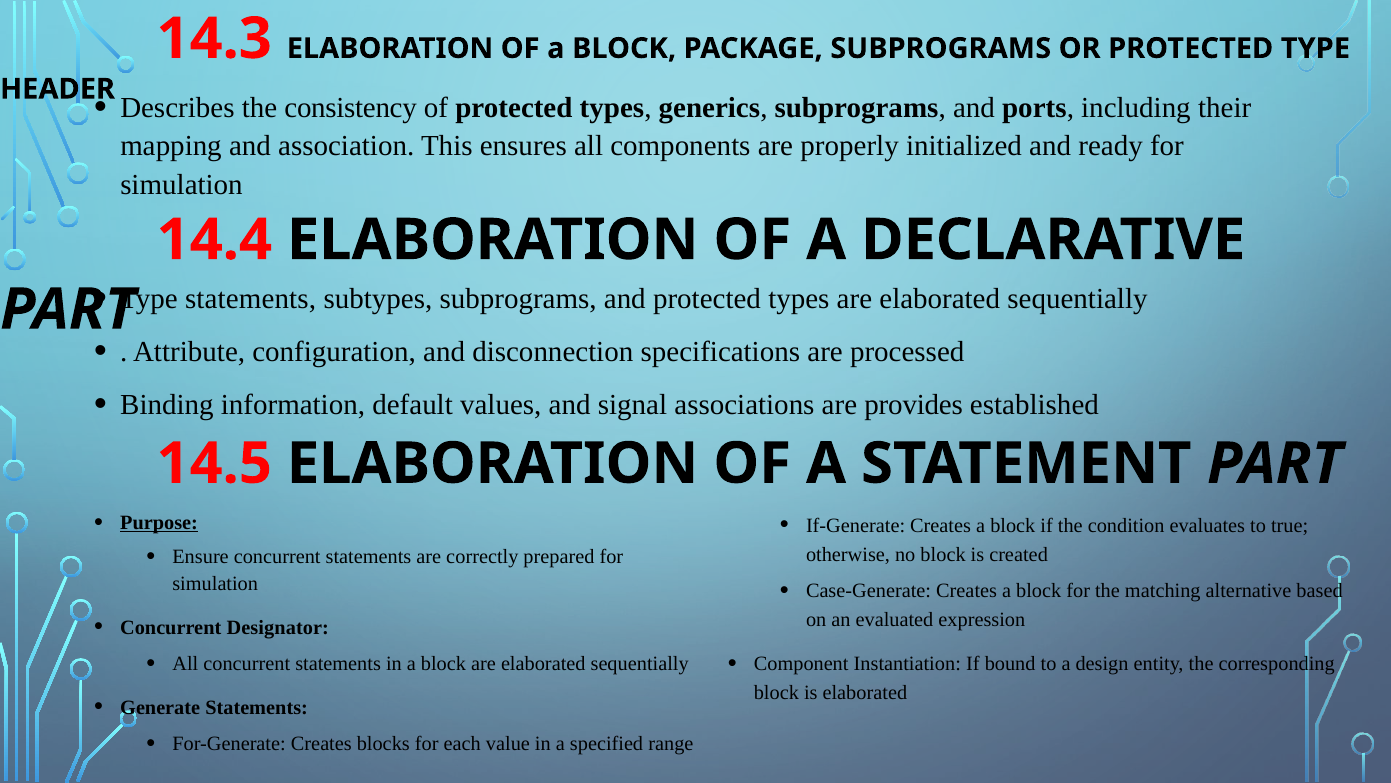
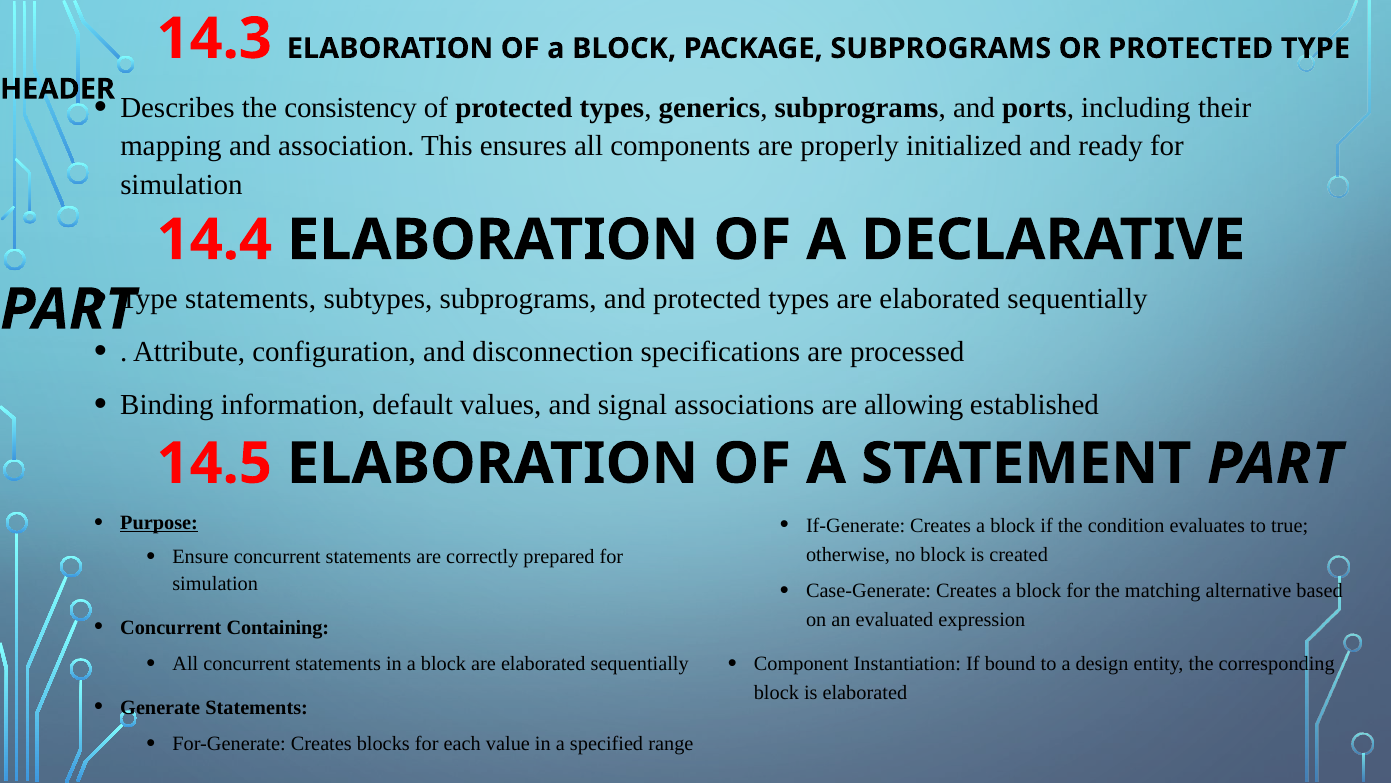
provides: provides -> allowing
Designator: Designator -> Containing
